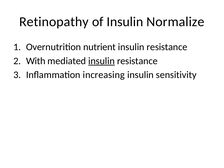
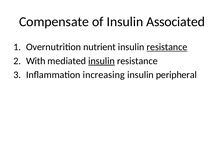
Retinopathy: Retinopathy -> Compensate
Normalize: Normalize -> Associated
resistance at (167, 47) underline: none -> present
sensitivity: sensitivity -> peripheral
